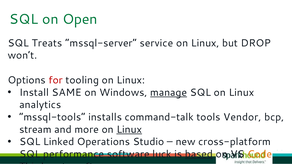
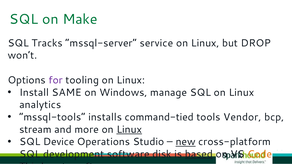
Open: Open -> Make
Treats: Treats -> Tracks
for colour: red -> purple
manage underline: present -> none
command-talk: command-talk -> command-tied
Linked: Linked -> Device
new underline: none -> present
performance: performance -> development
luck: luck -> disk
